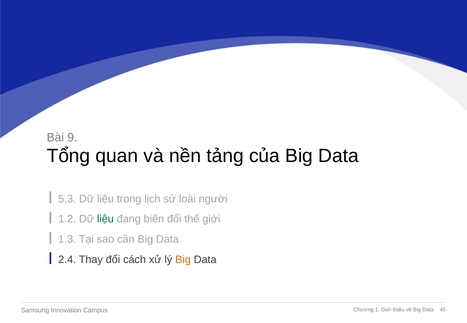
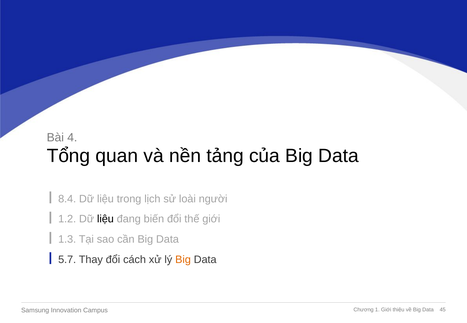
9: 9 -> 4
5.3: 5.3 -> 8.4
liệu at (105, 219) colour: green -> black
2.4: 2.4 -> 5.7
